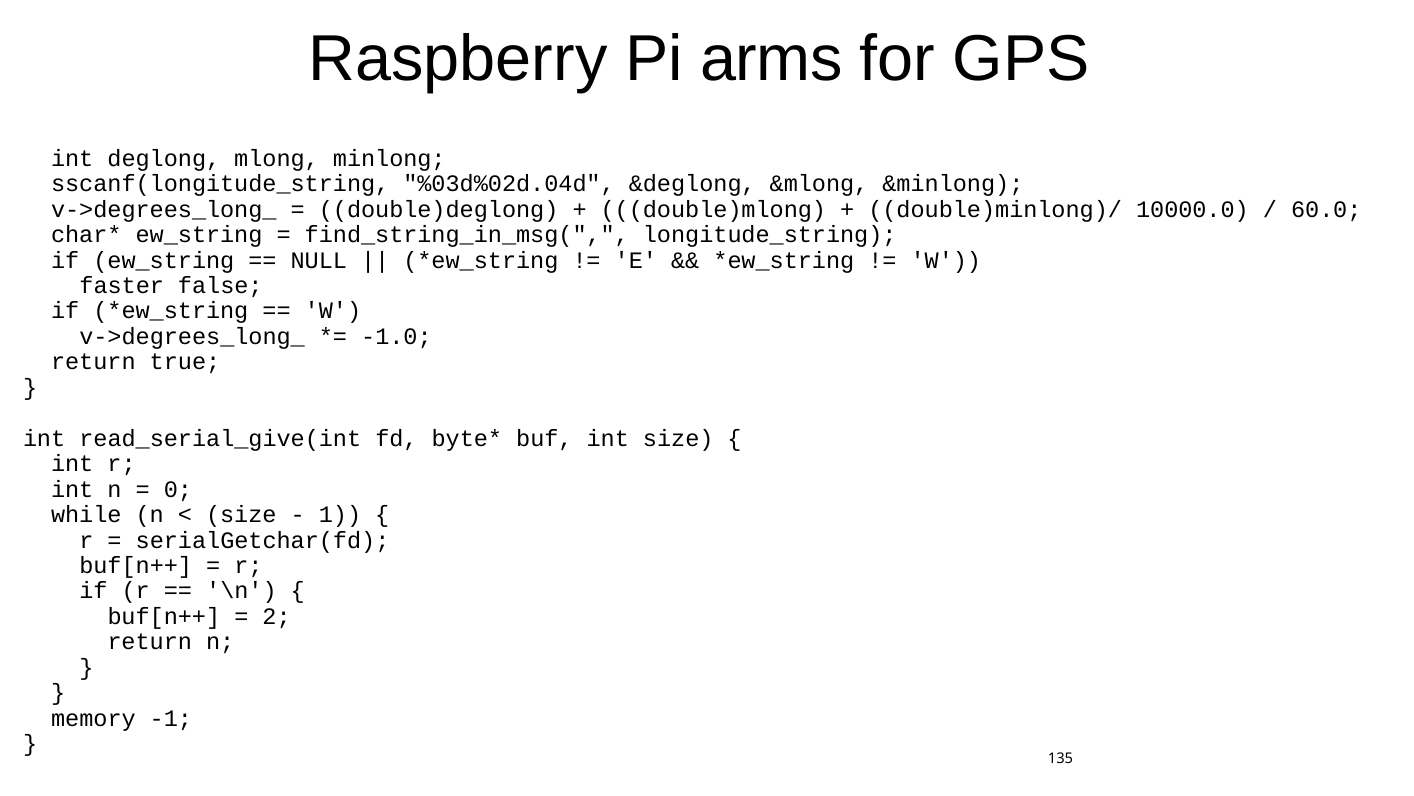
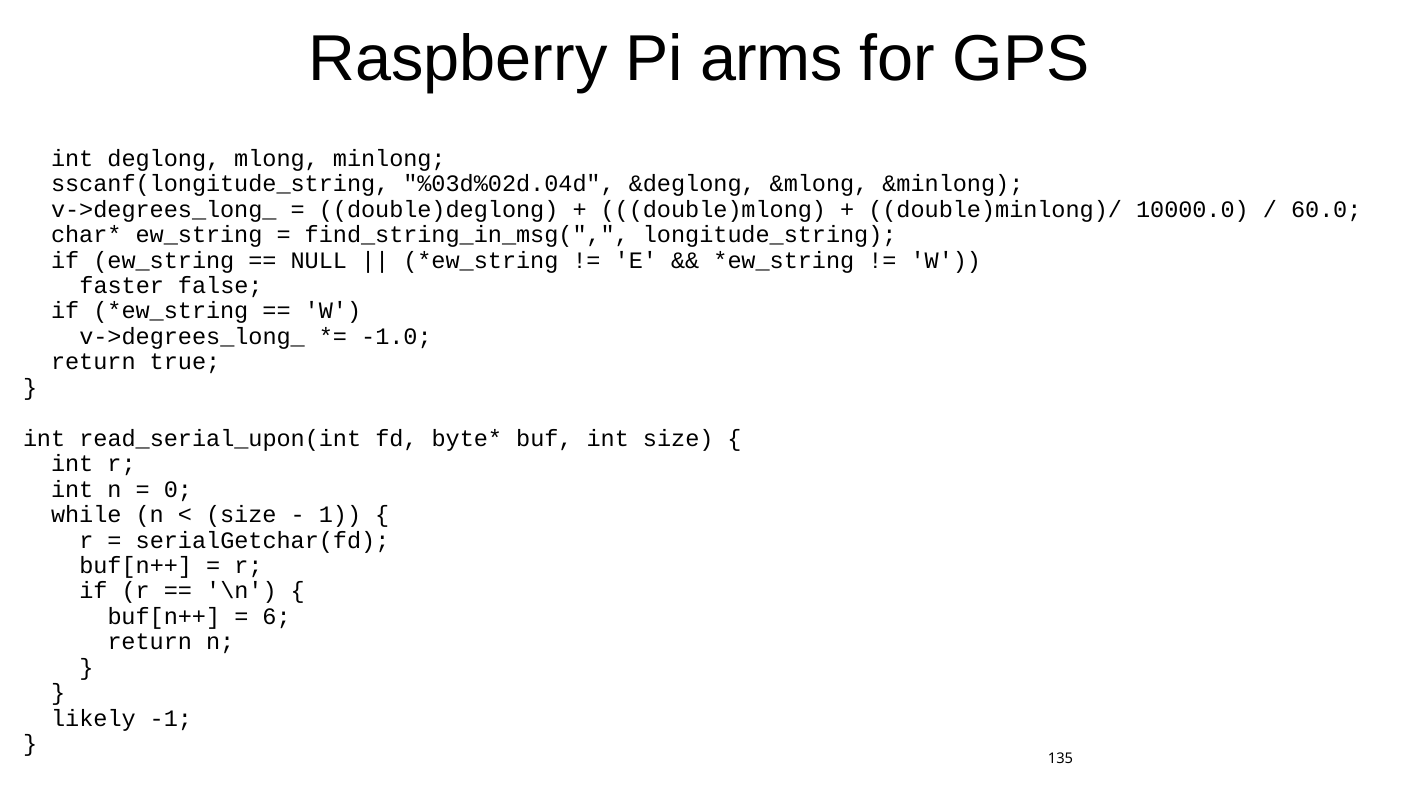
read_serial_give(int: read_serial_give(int -> read_serial_upon(int
2: 2 -> 6
memory: memory -> likely
